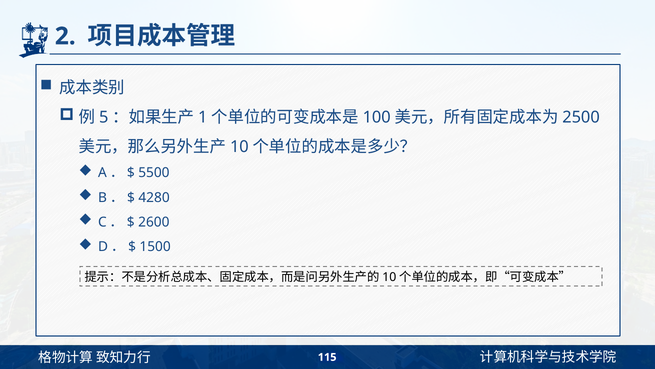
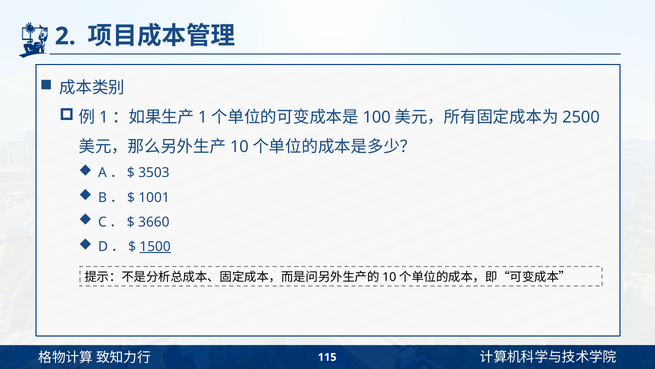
5 at (104, 117): 5 -> 1
5500: 5500 -> 3503
4280: 4280 -> 1001
2600: 2600 -> 3660
1500 underline: none -> present
